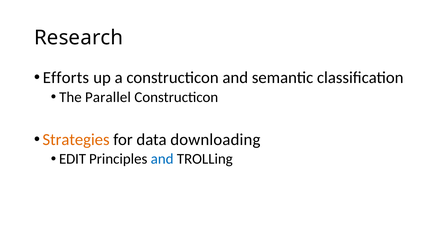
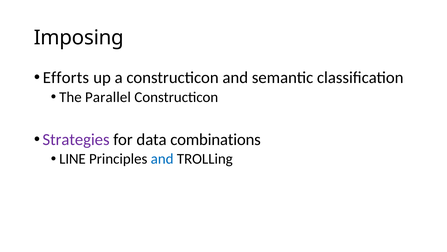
Research: Research -> Imposing
Strategies colour: orange -> purple
downloading: downloading -> combinations
EDIT: EDIT -> LINE
